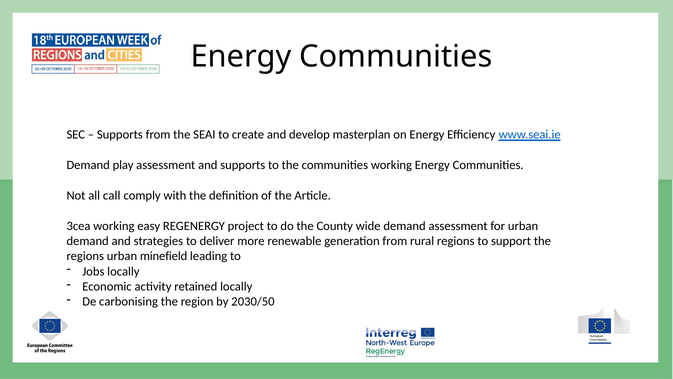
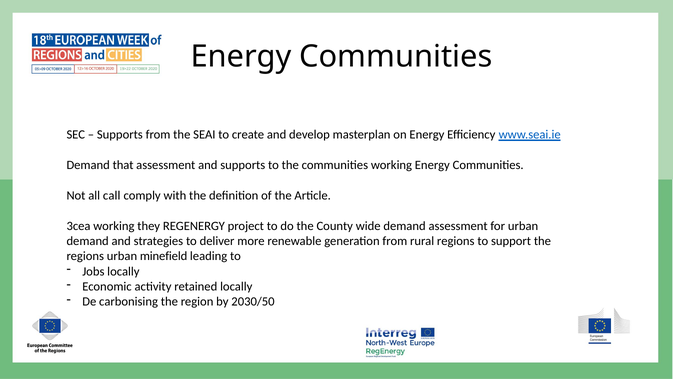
play: play -> that
easy: easy -> they
